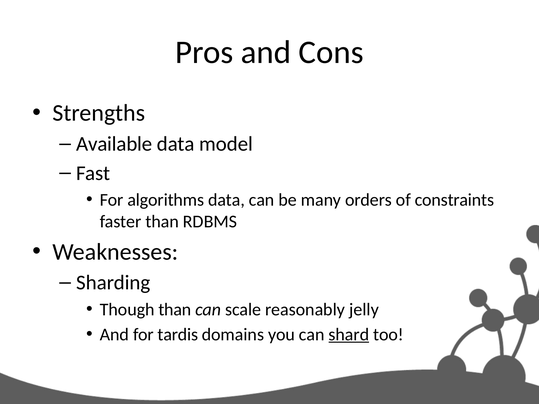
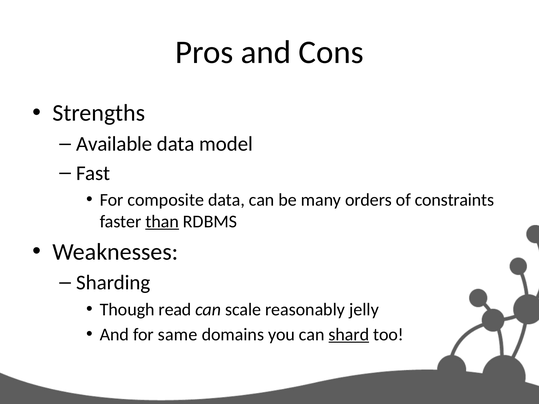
algorithms: algorithms -> composite
than at (162, 222) underline: none -> present
Though than: than -> read
tardis: tardis -> same
